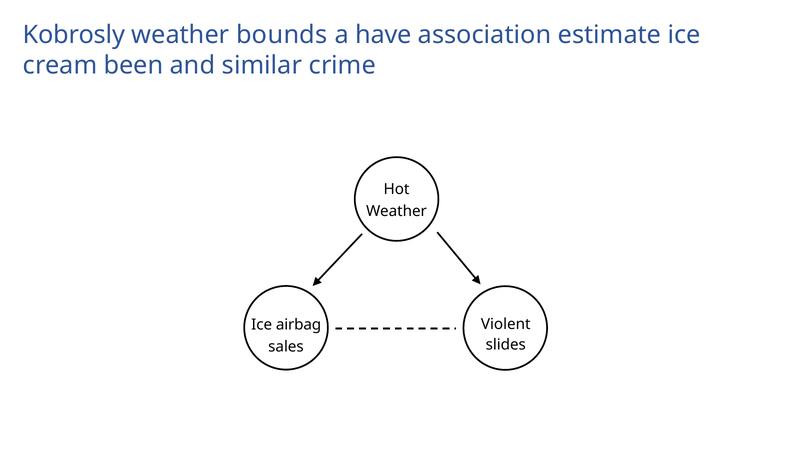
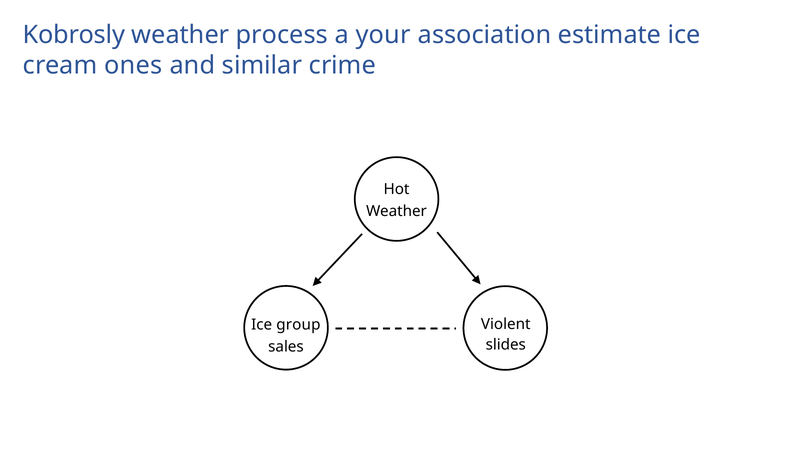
bounds: bounds -> process
have: have -> your
been: been -> ones
airbag: airbag -> group
